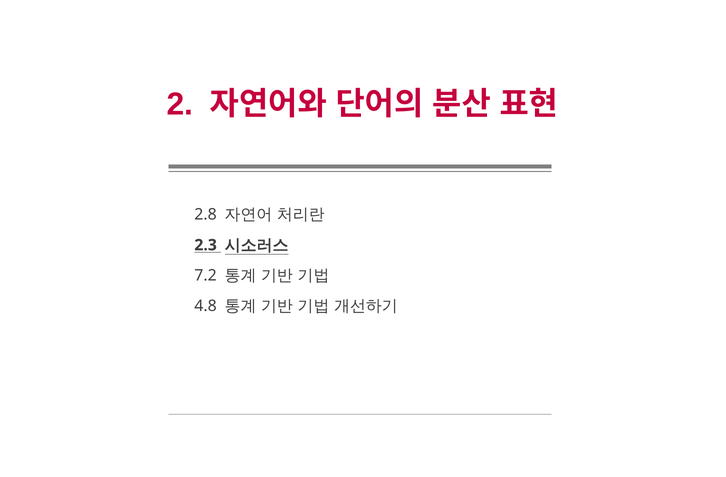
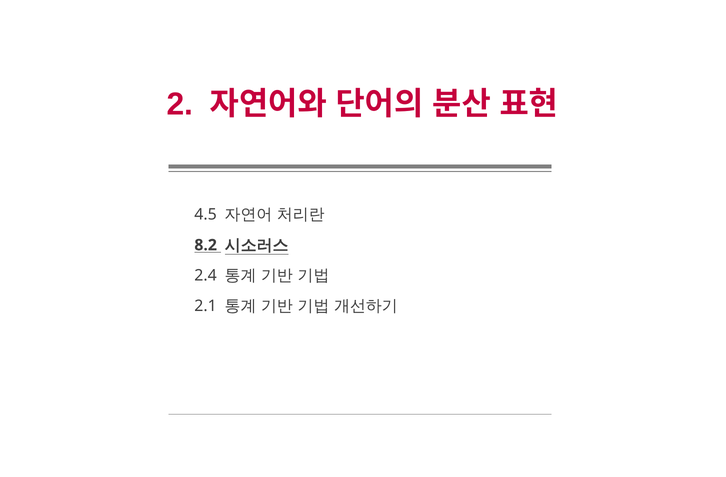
2.8: 2.8 -> 4.5
2.3: 2.3 -> 8.2
7.2: 7.2 -> 2.4
4.8: 4.8 -> 2.1
